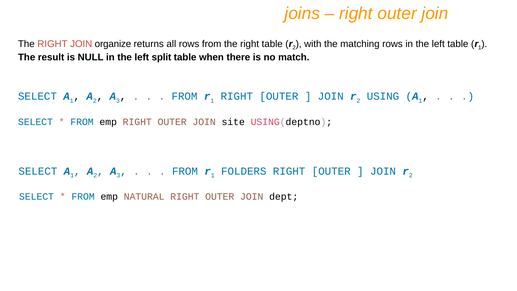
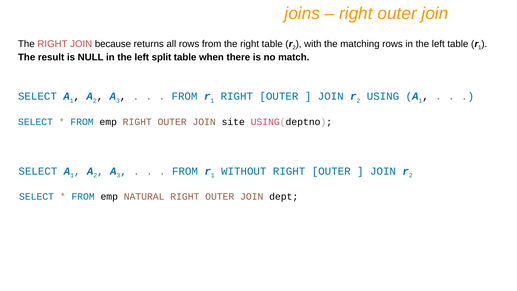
organize: organize -> because
FOLDERS: FOLDERS -> WITHOUT
